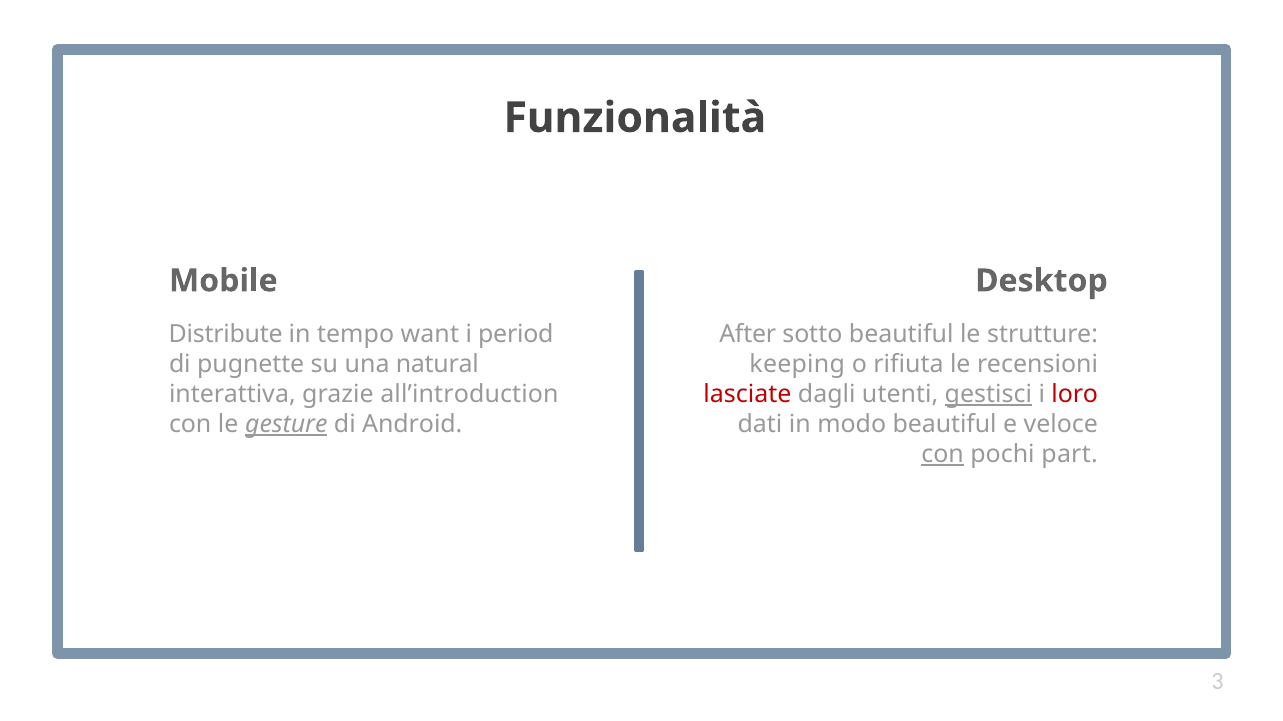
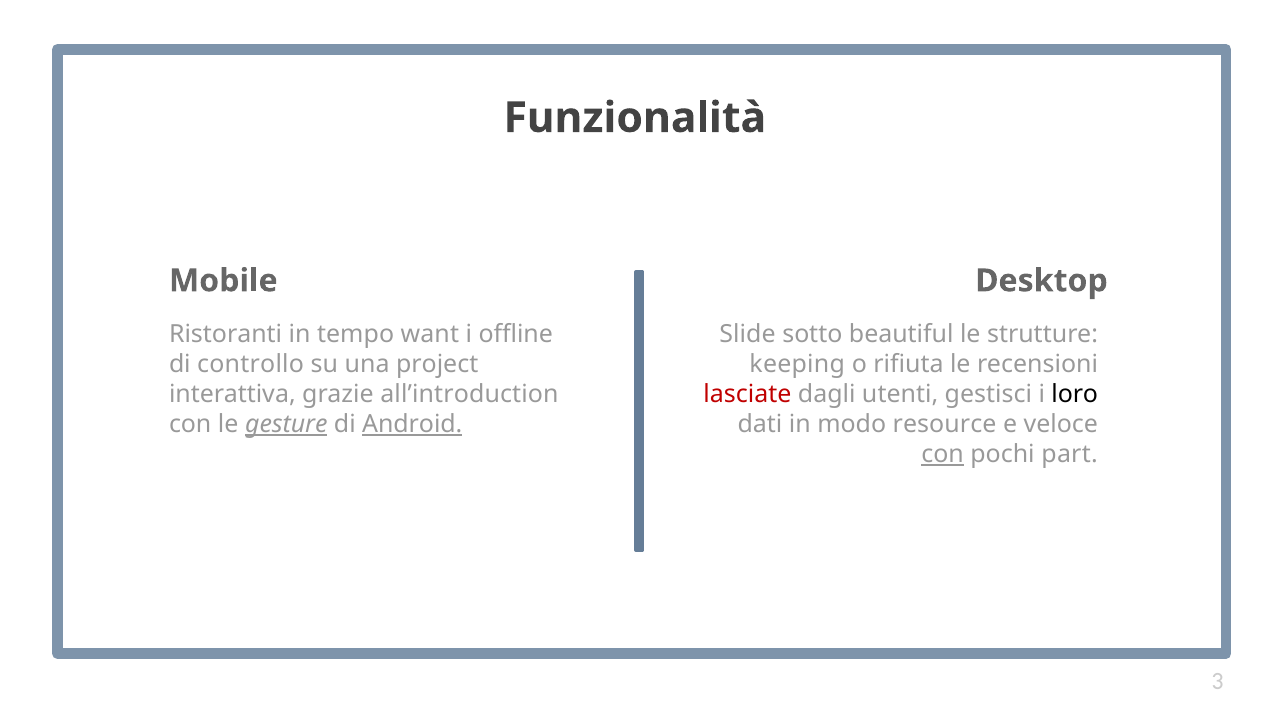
Distribute: Distribute -> Ristoranti
period: period -> offline
After: After -> Slide
pugnette: pugnette -> controllo
natural: natural -> project
gestisci underline: present -> none
loro colour: red -> black
Android underline: none -> present
modo beautiful: beautiful -> resource
